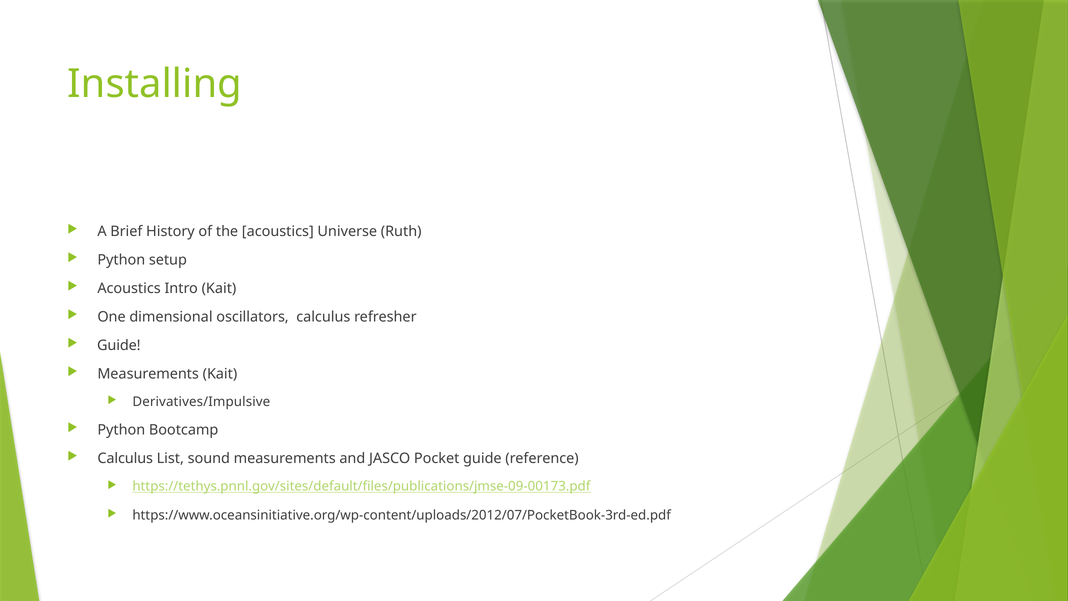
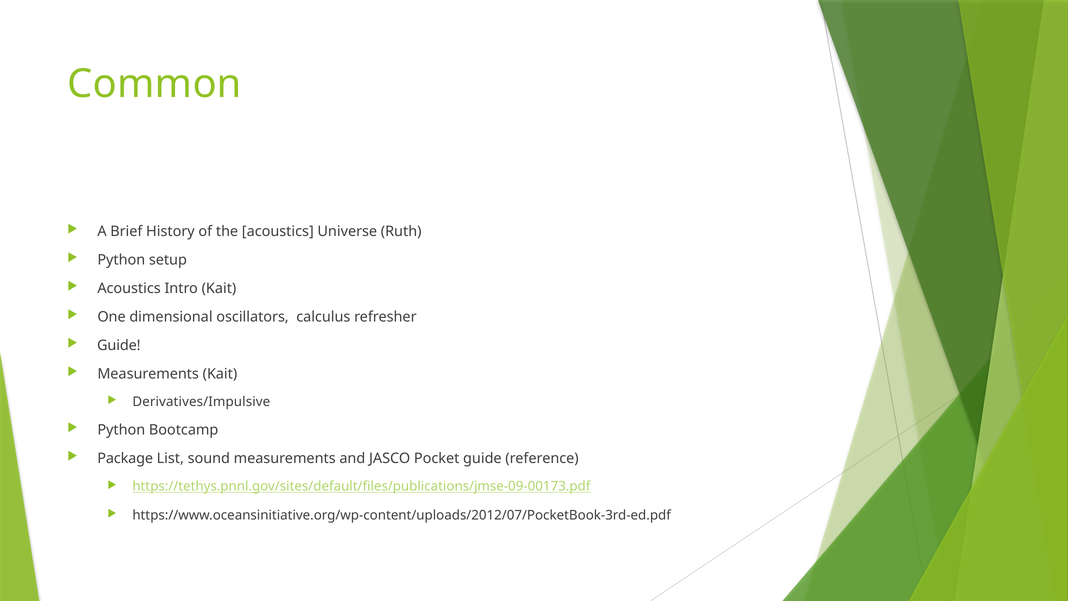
Installing: Installing -> Common
Calculus at (125, 458): Calculus -> Package
